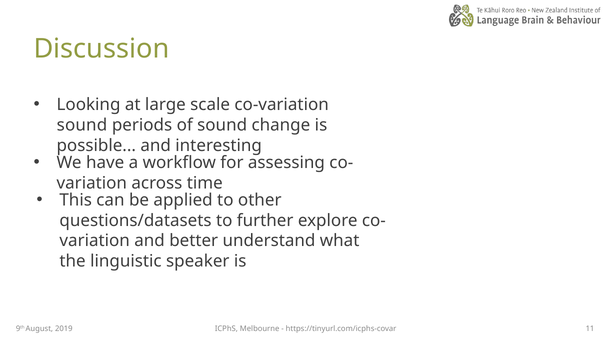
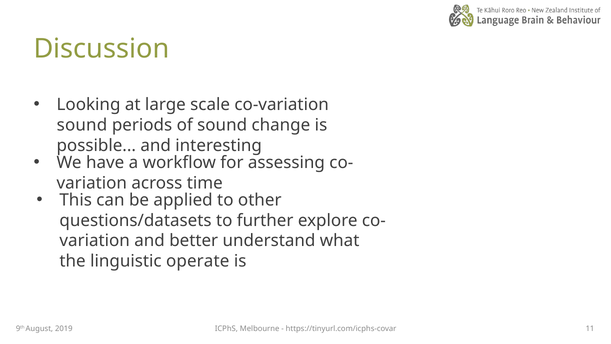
speaker: speaker -> operate
